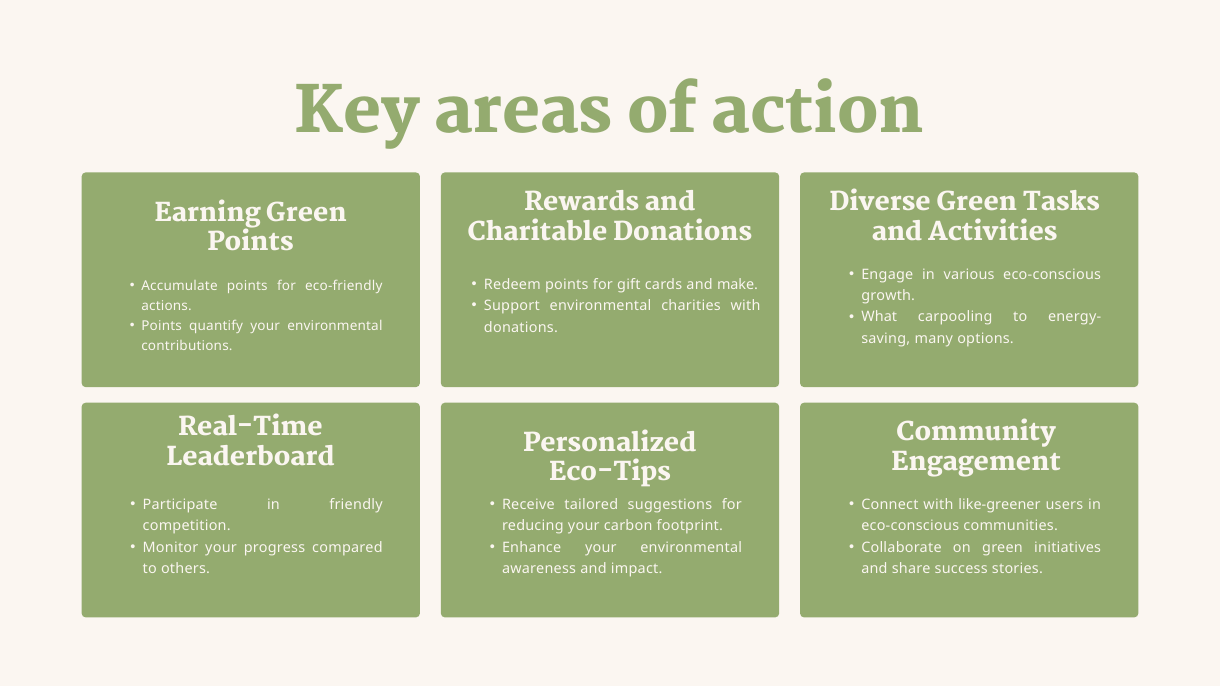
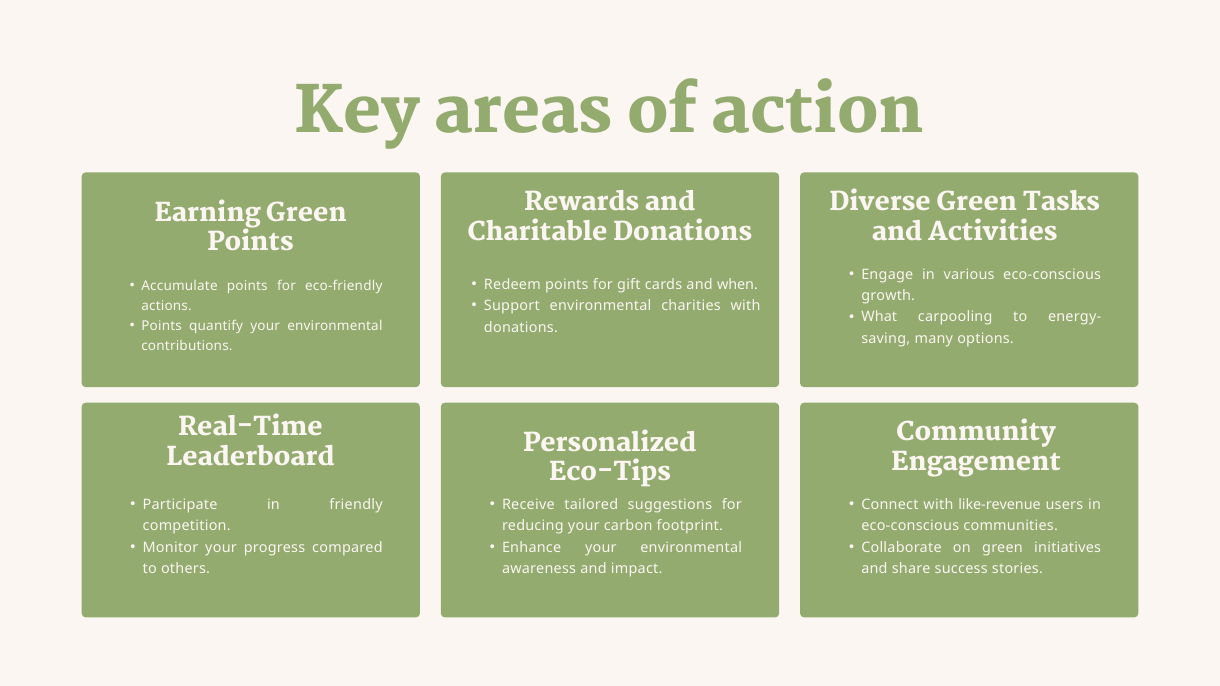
make: make -> when
like-greener: like-greener -> like-revenue
